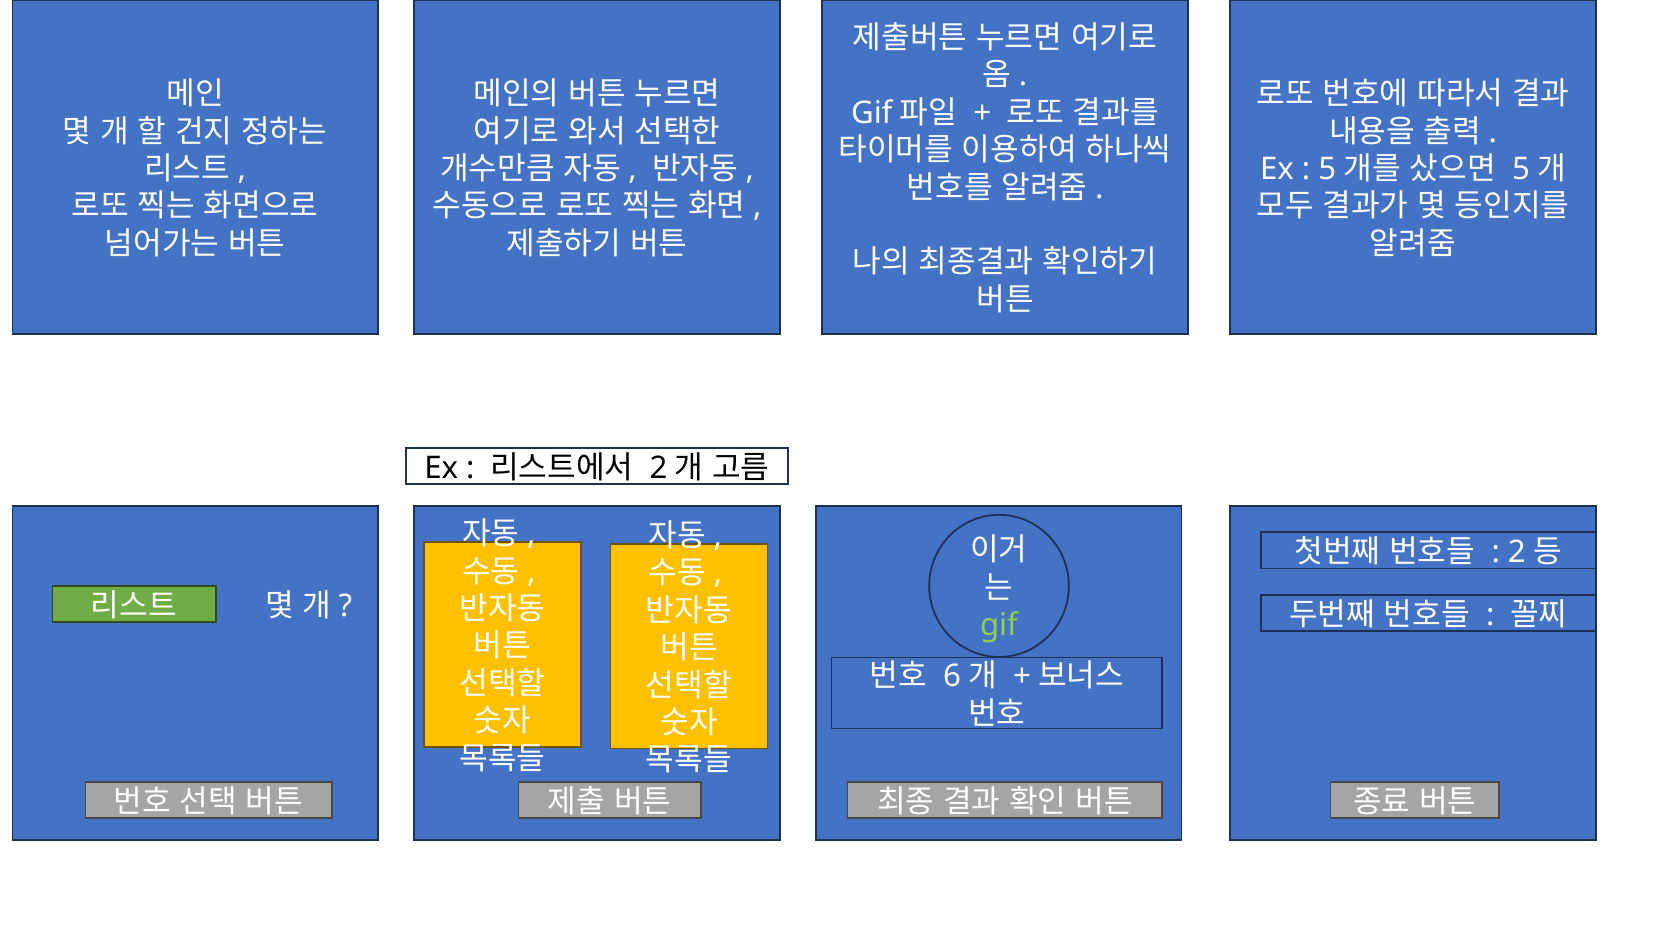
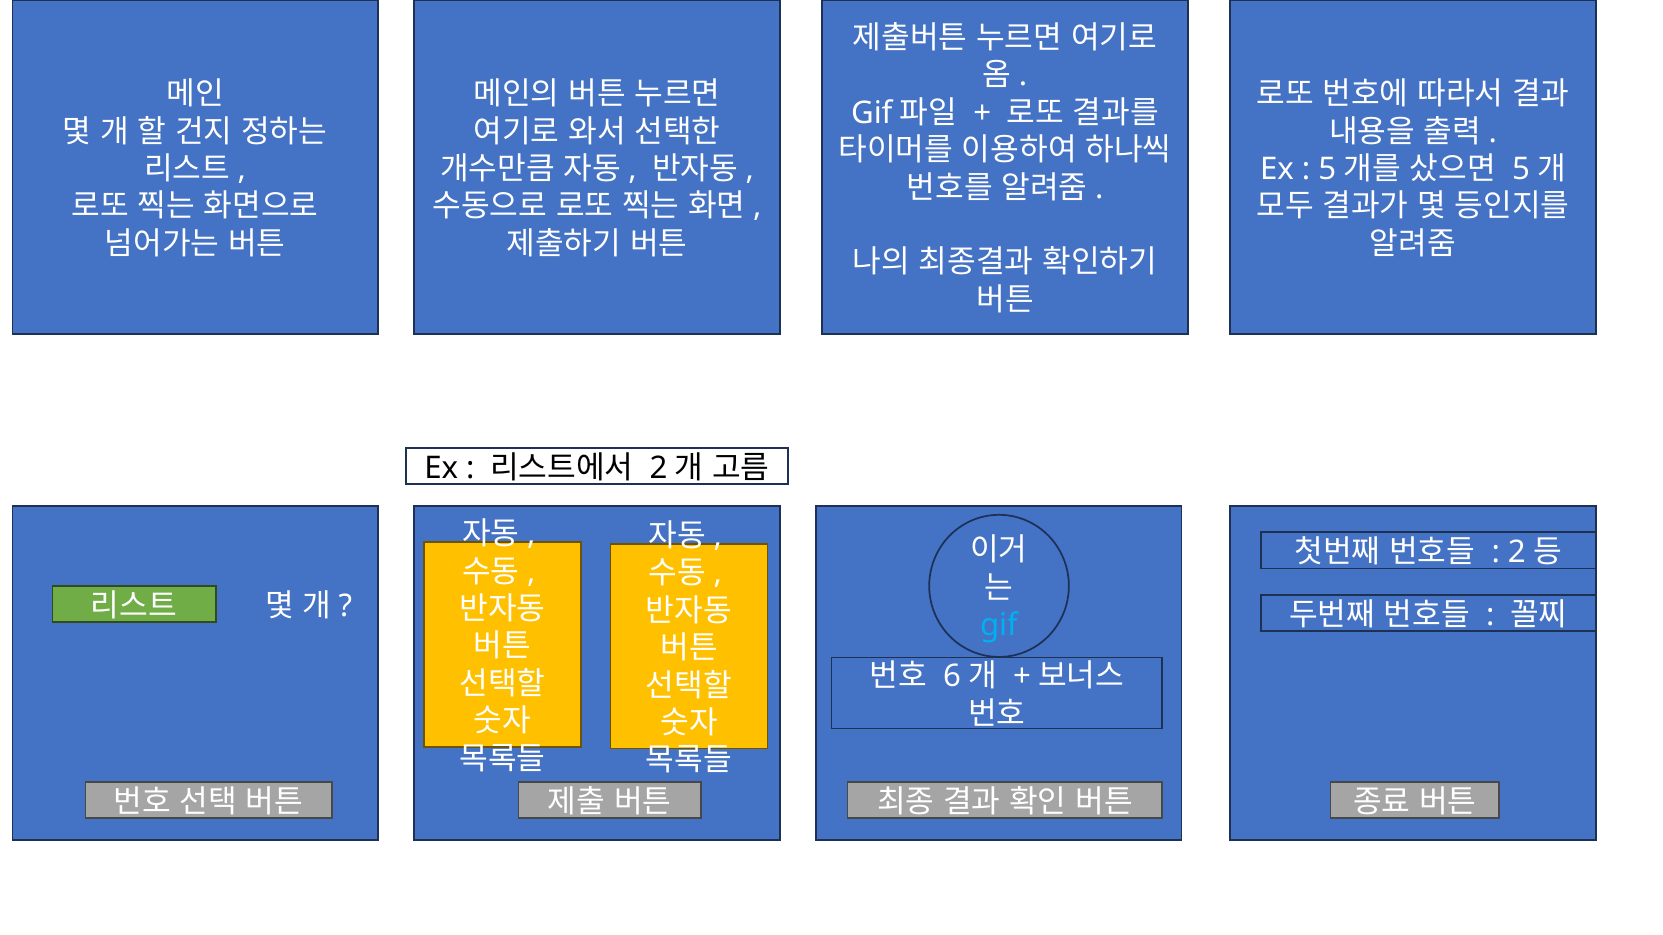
gif colour: light green -> light blue
